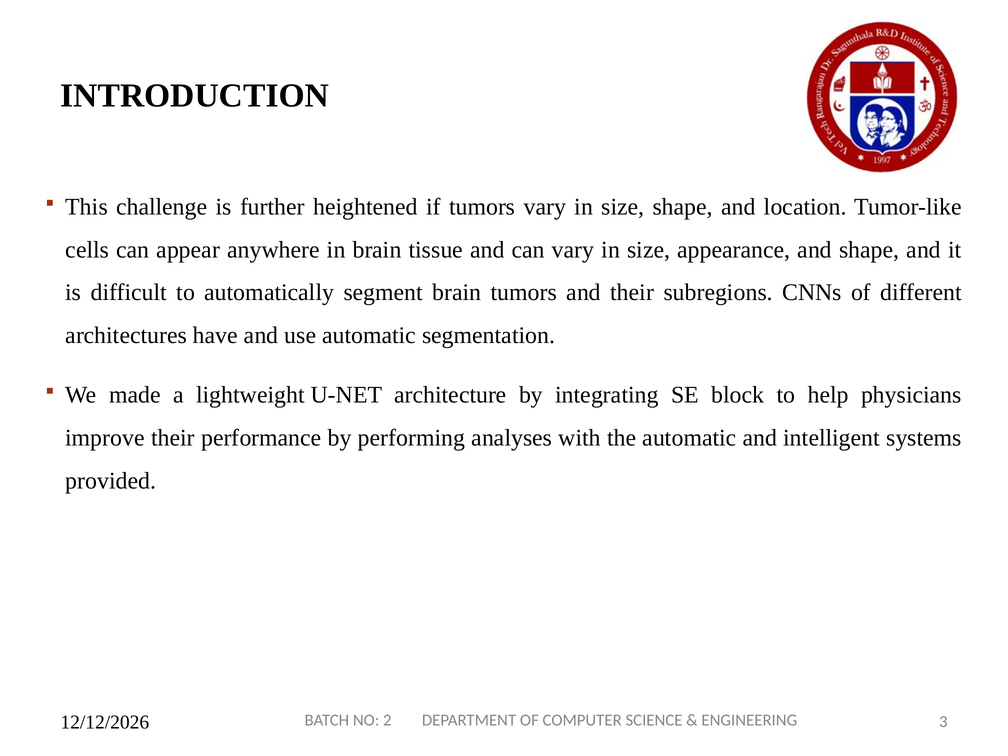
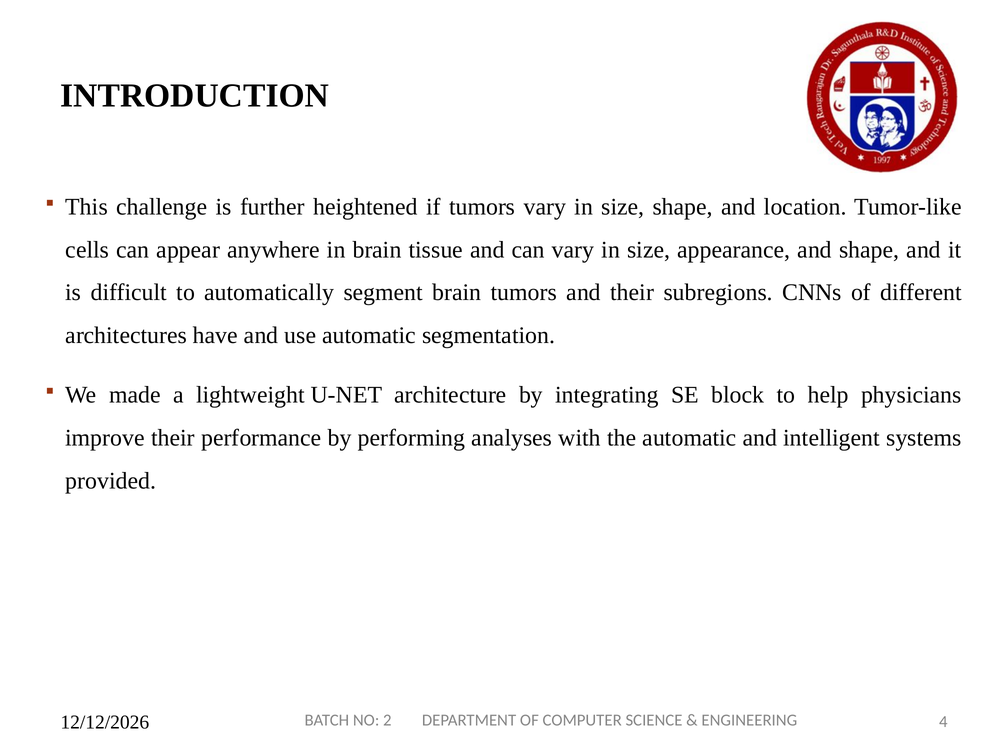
3: 3 -> 4
